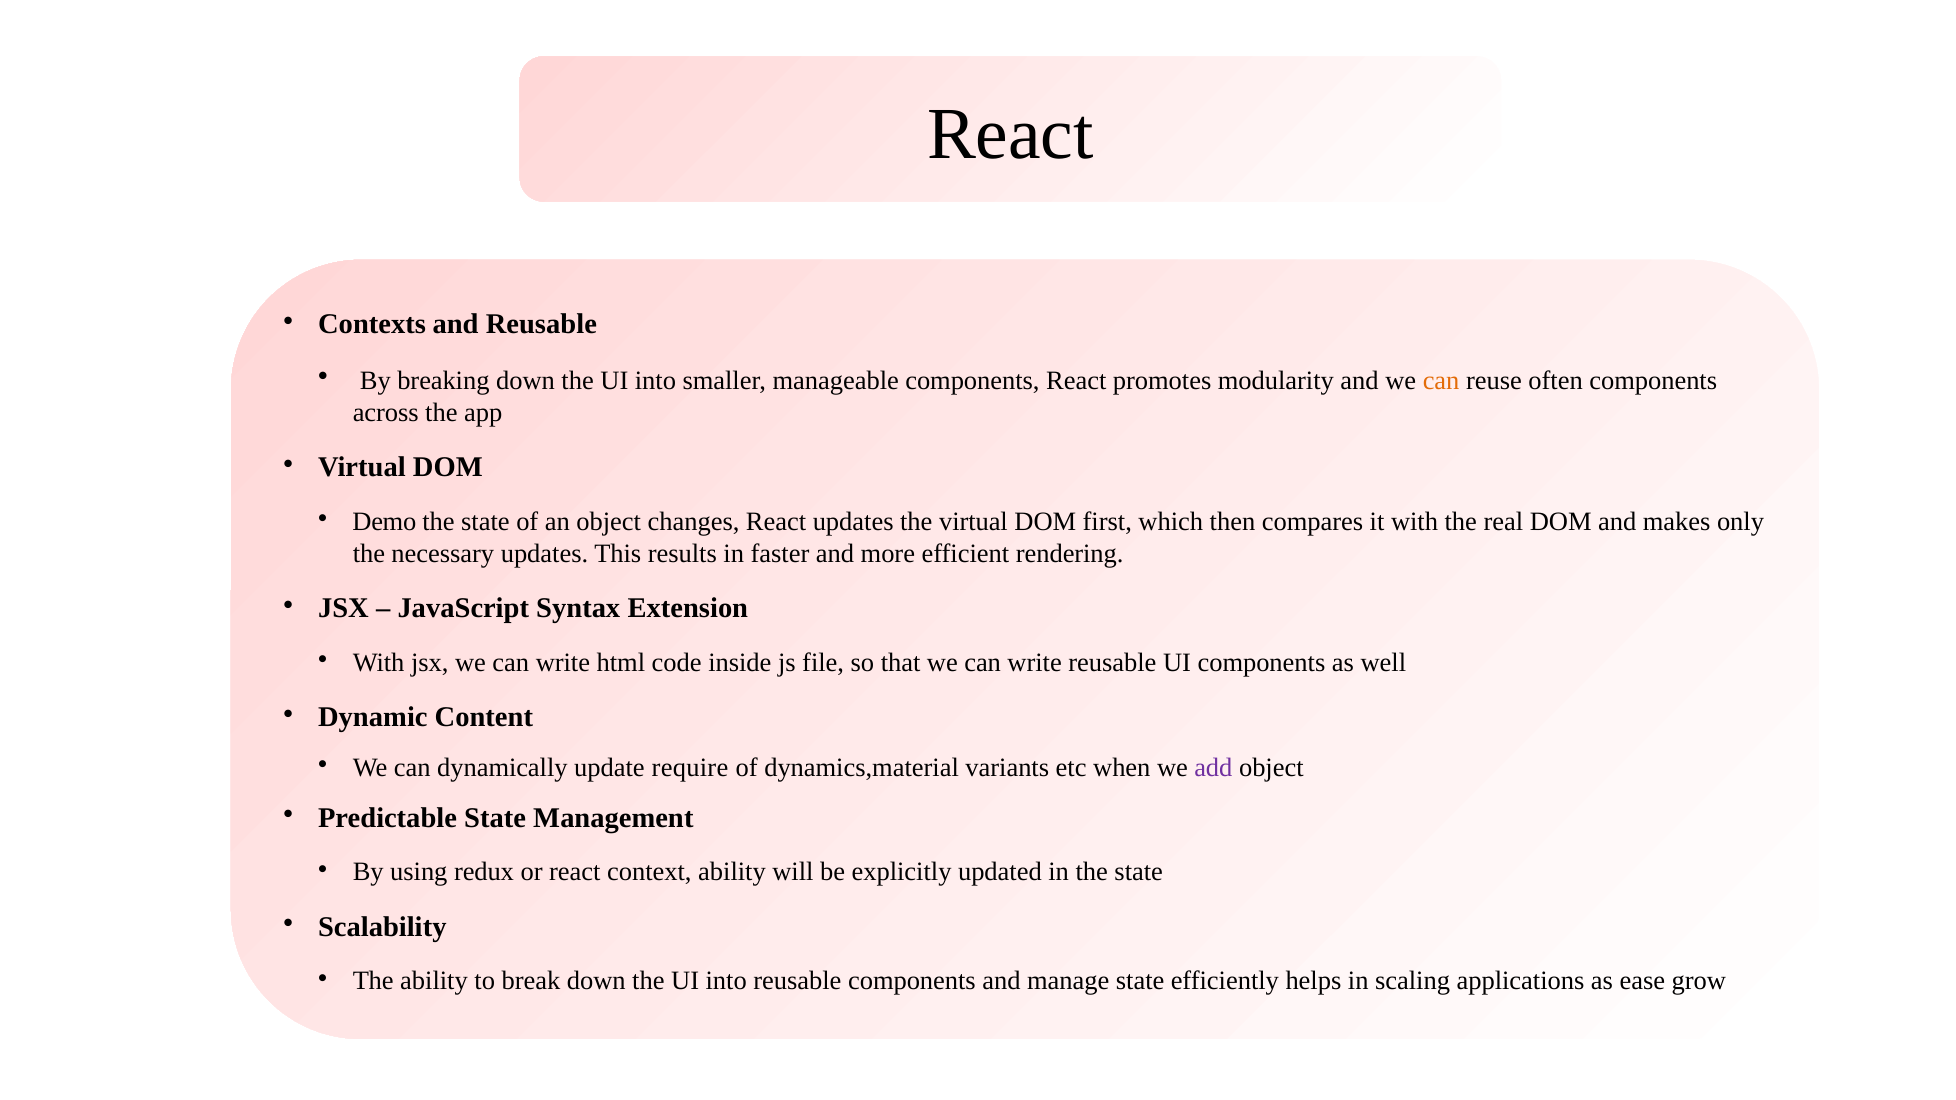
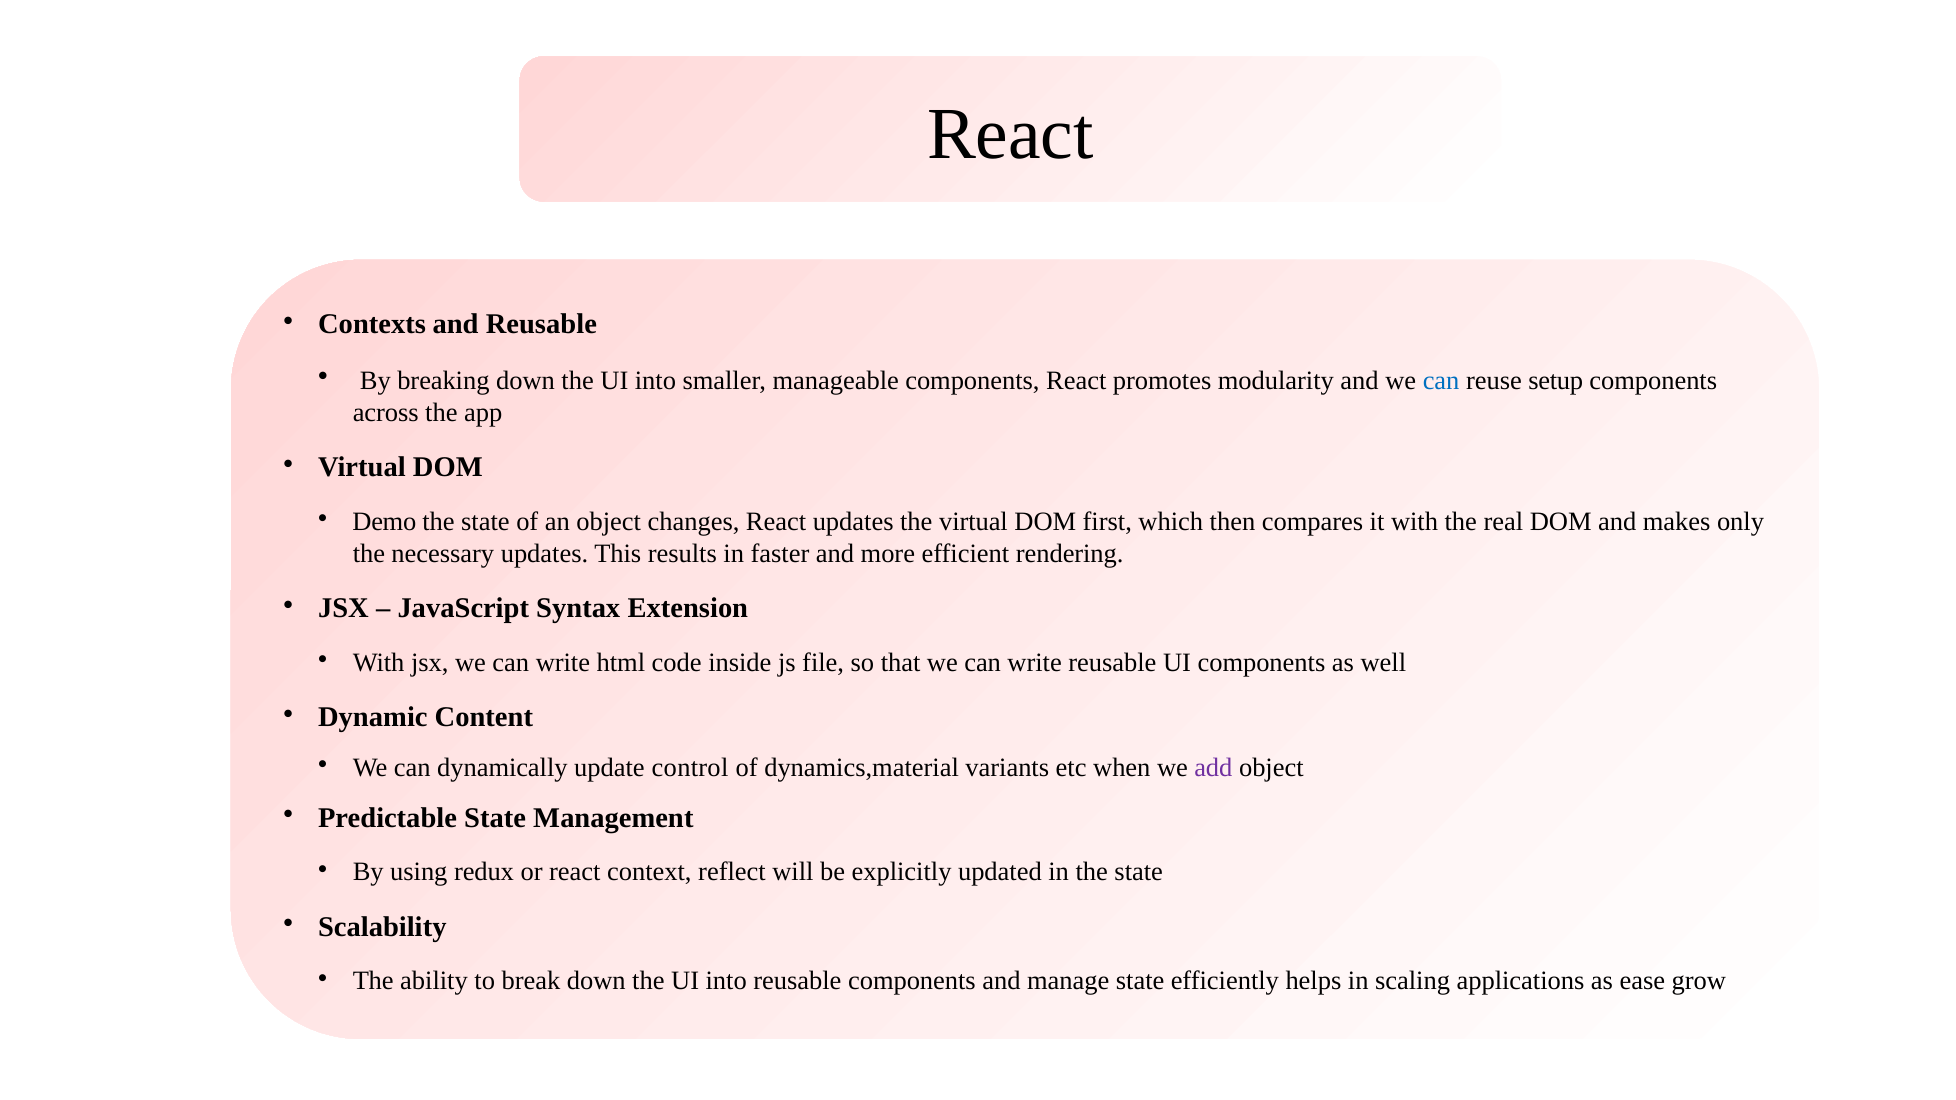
can at (1441, 381) colour: orange -> blue
often: often -> setup
require: require -> control
context ability: ability -> reflect
